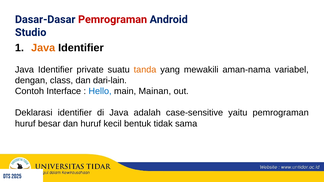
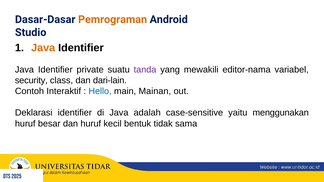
Pemrograman at (113, 19) colour: red -> orange
tanda colour: orange -> purple
aman-nama: aman-nama -> editor-nama
dengan: dengan -> security
Interface: Interface -> Interaktif
yaitu pemrograman: pemrograman -> menggunakan
